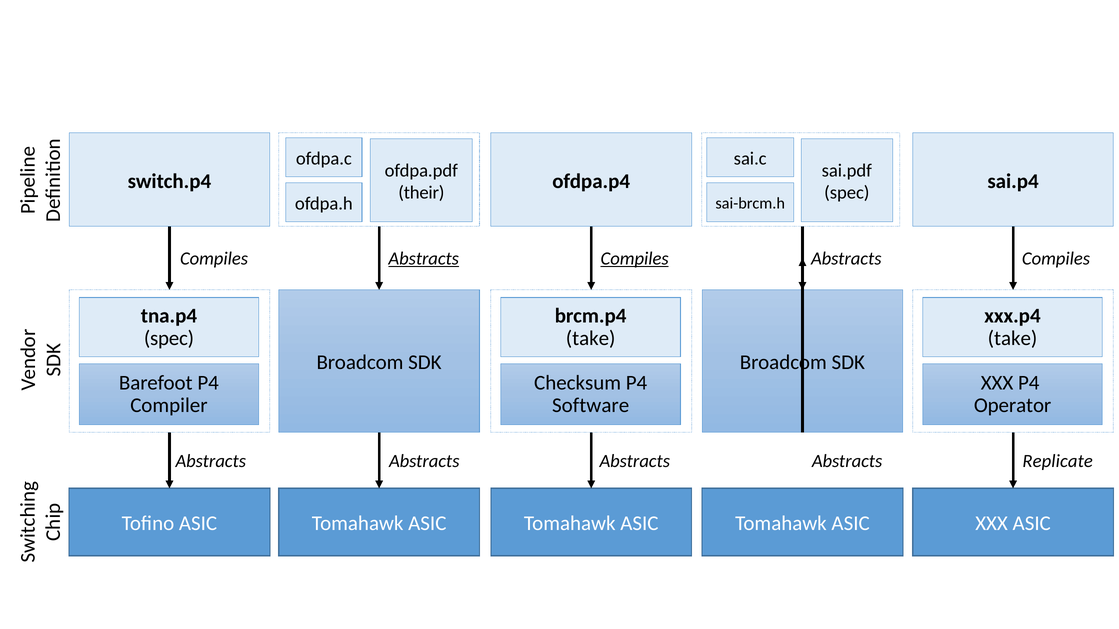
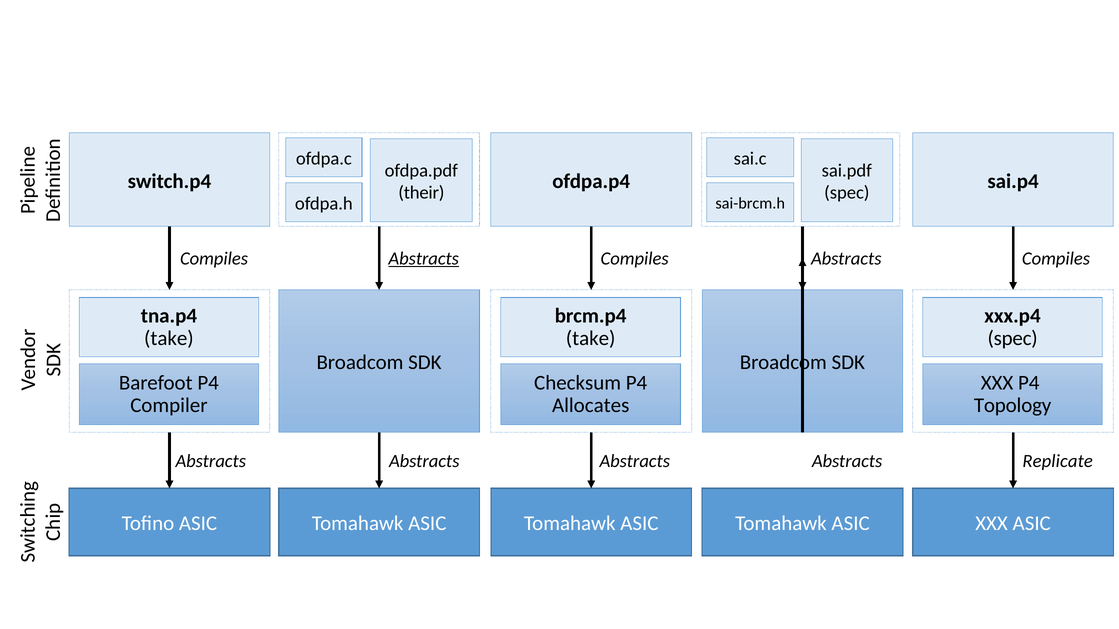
Compiles at (635, 259) underline: present -> none
spec at (169, 339): spec -> take
take at (1013, 339): take -> spec
Software: Software -> Allocates
Operator: Operator -> Topology
